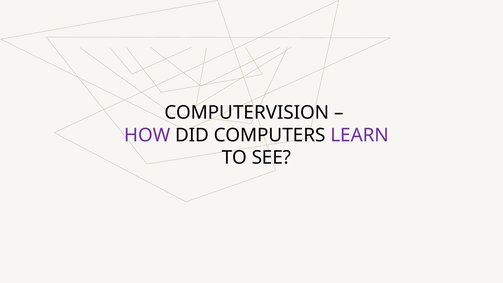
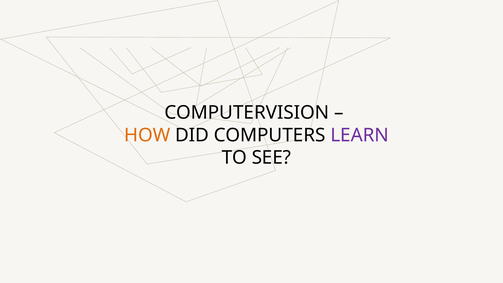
HOW colour: purple -> orange
